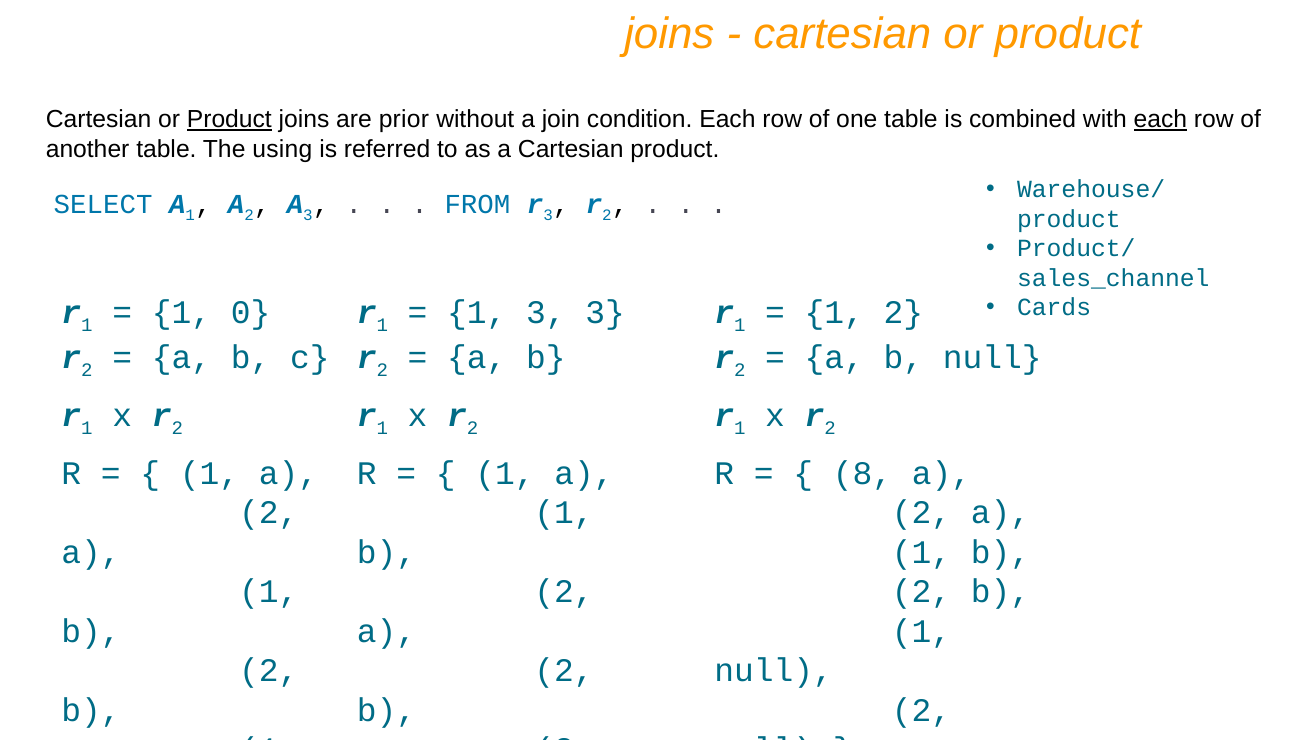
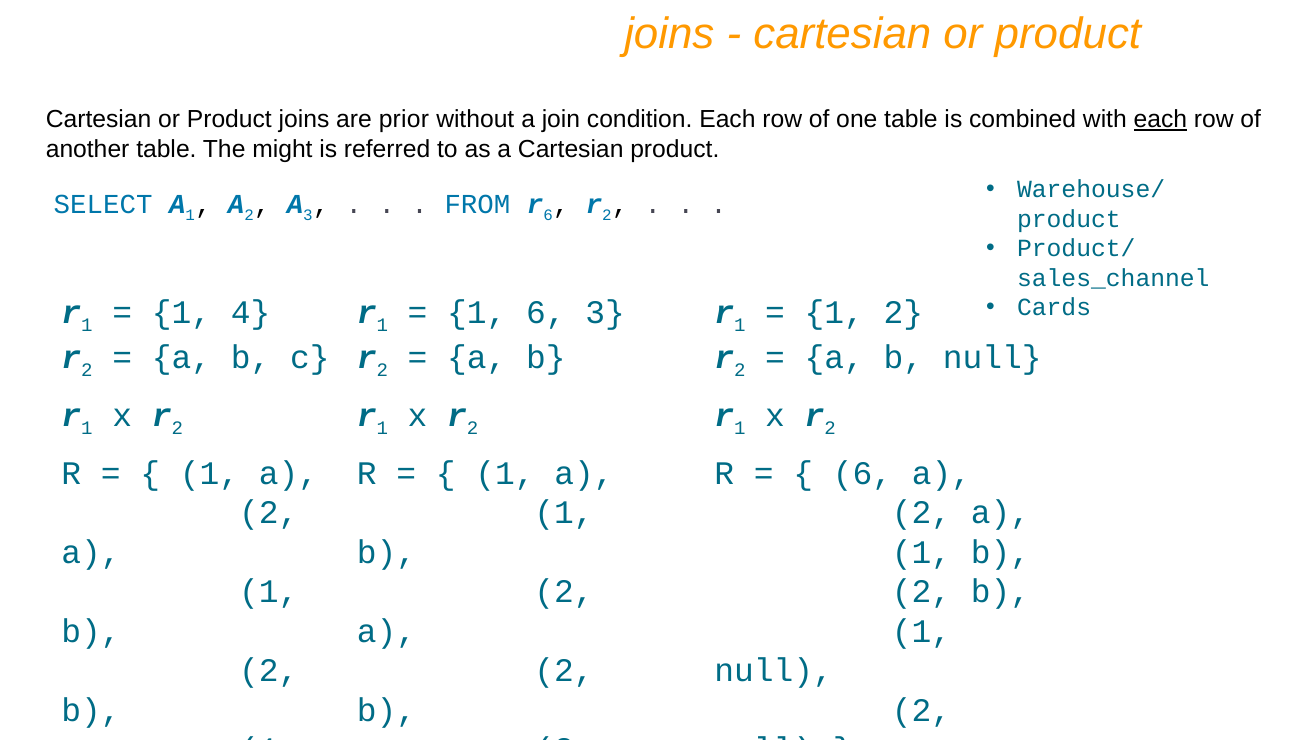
Product at (229, 120) underline: present -> none
using: using -> might
r 3: 3 -> 6
1 0: 0 -> 4
1 3: 3 -> 6
8 at (862, 474): 8 -> 6
